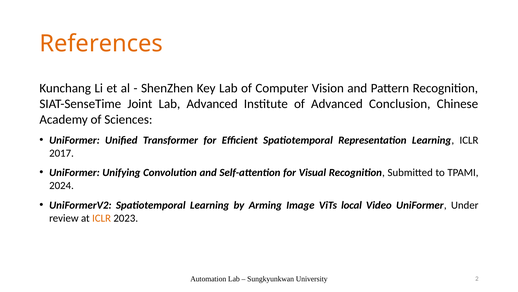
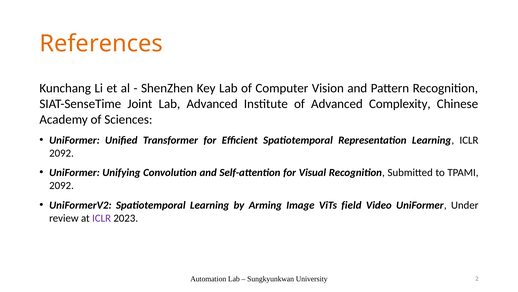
Conclusion: Conclusion -> Complexity
2017 at (62, 153): 2017 -> 2092
2024 at (62, 185): 2024 -> 2092
local: local -> field
ICLR at (102, 218) colour: orange -> purple
